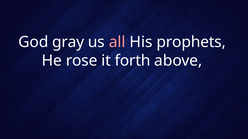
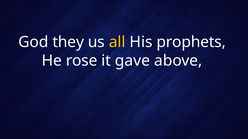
gray: gray -> they
all colour: pink -> yellow
forth: forth -> gave
